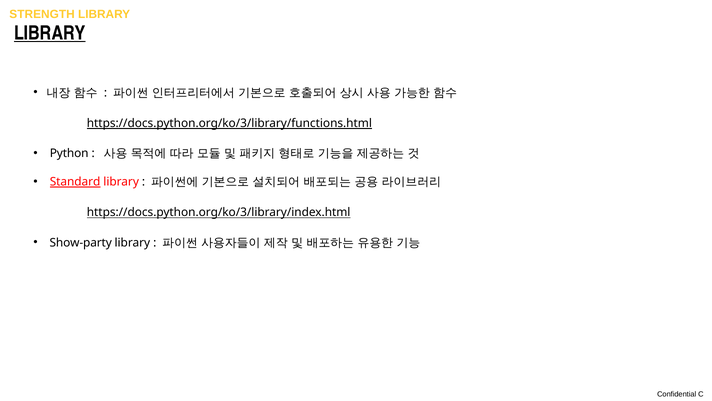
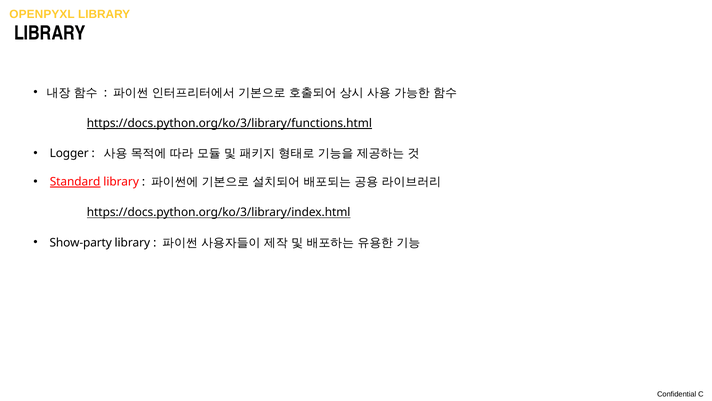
STRENGTH: STRENGTH -> OPENPYXL
LIBRARY at (50, 33) underline: present -> none
Python: Python -> Logger
